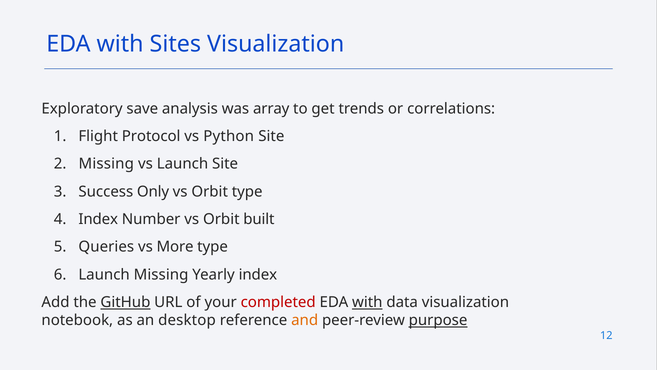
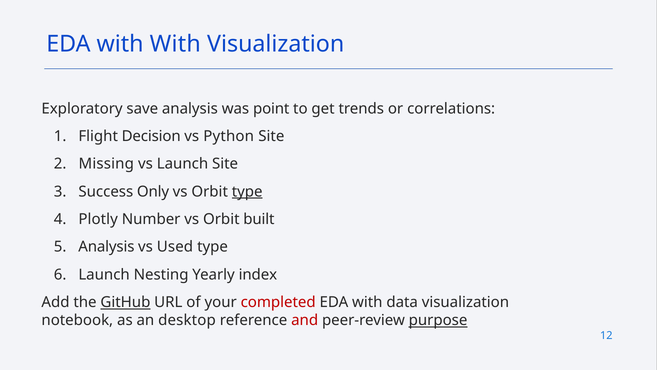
with Sites: Sites -> With
array: array -> point
Protocol: Protocol -> Decision
type at (247, 191) underline: none -> present
Index at (98, 219): Index -> Plotly
Queries at (106, 247): Queries -> Analysis
More: More -> Used
Launch Missing: Missing -> Nesting
with at (367, 302) underline: present -> none
and colour: orange -> red
